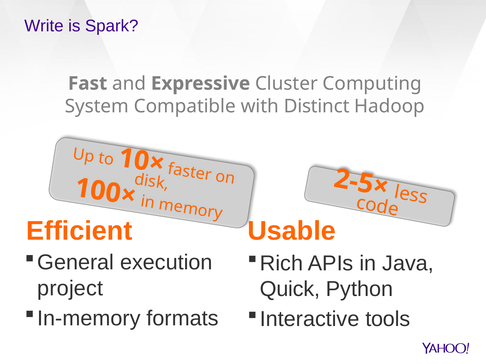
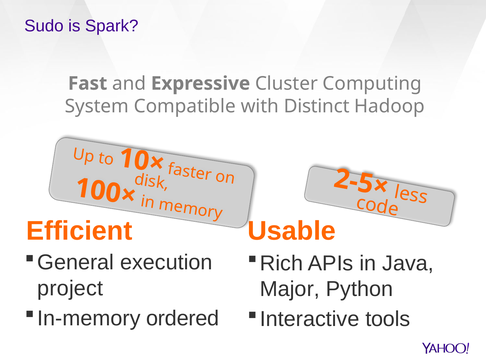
Write: Write -> Sudo
Quick: Quick -> Major
formats: formats -> ordered
